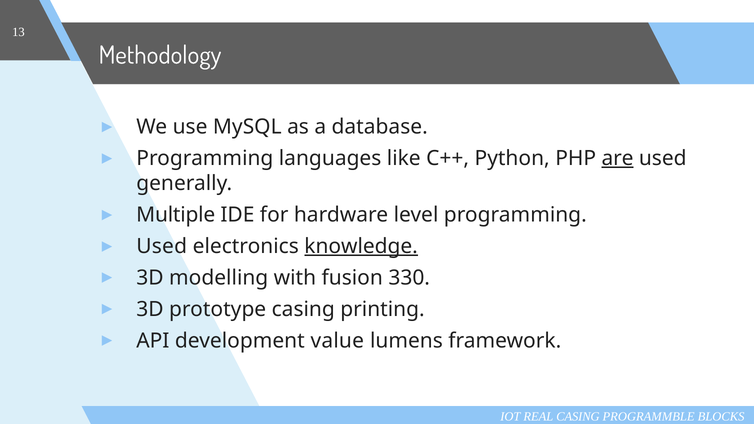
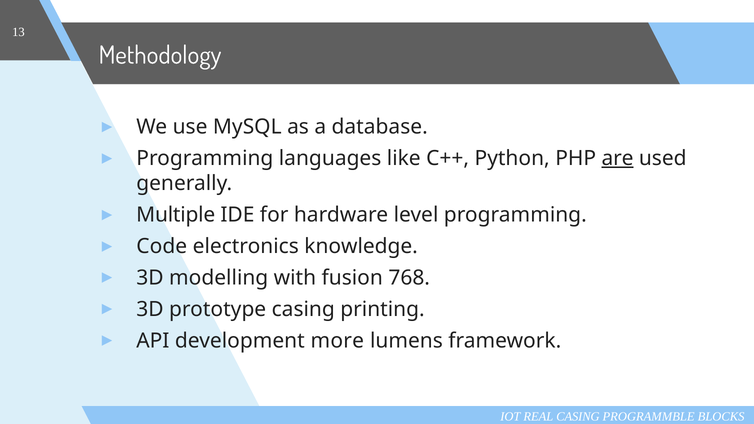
Used at (162, 246): Used -> Code
knowledge underline: present -> none
330: 330 -> 768
value: value -> more
